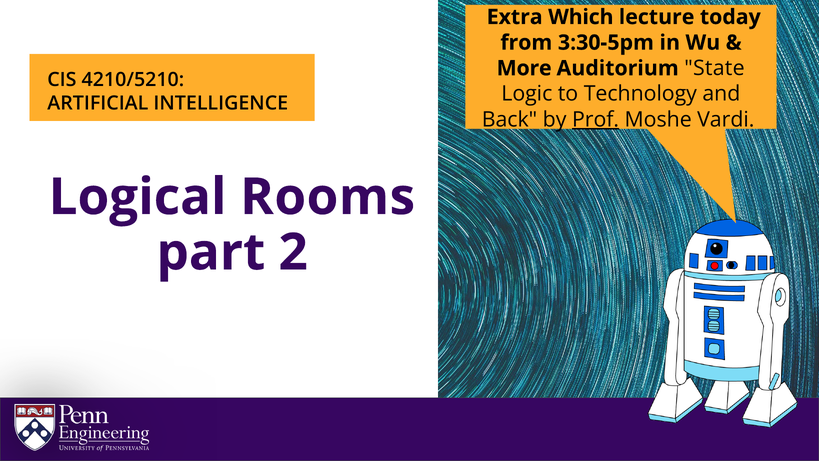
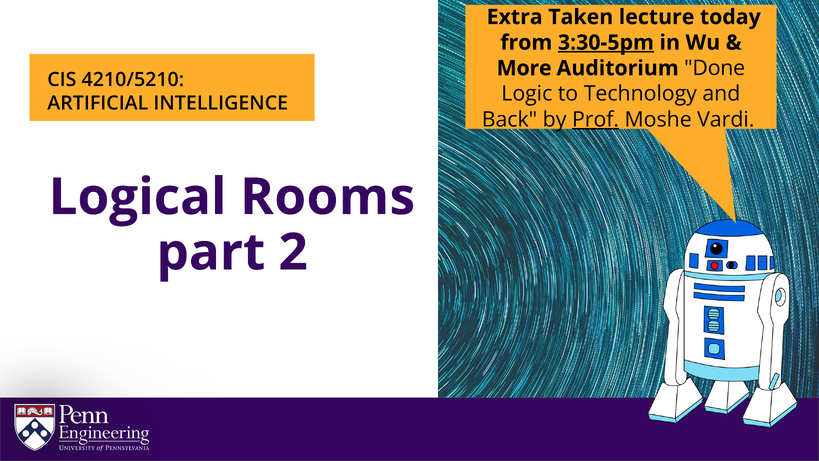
Which: Which -> Taken
3:30-5pm underline: none -> present
State: State -> Done
